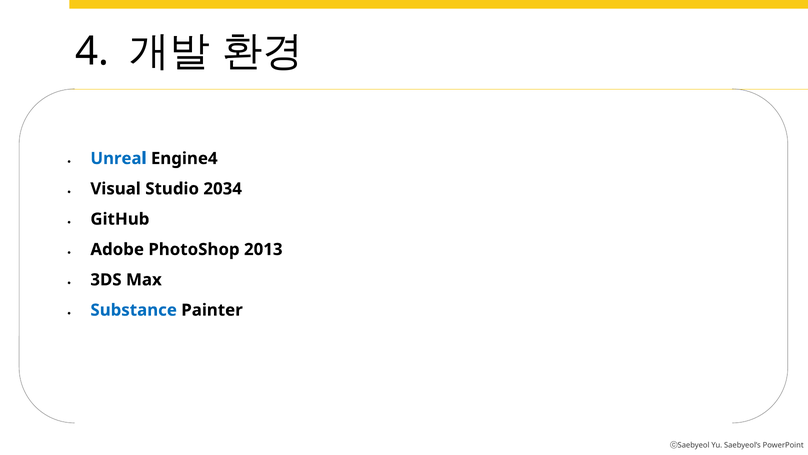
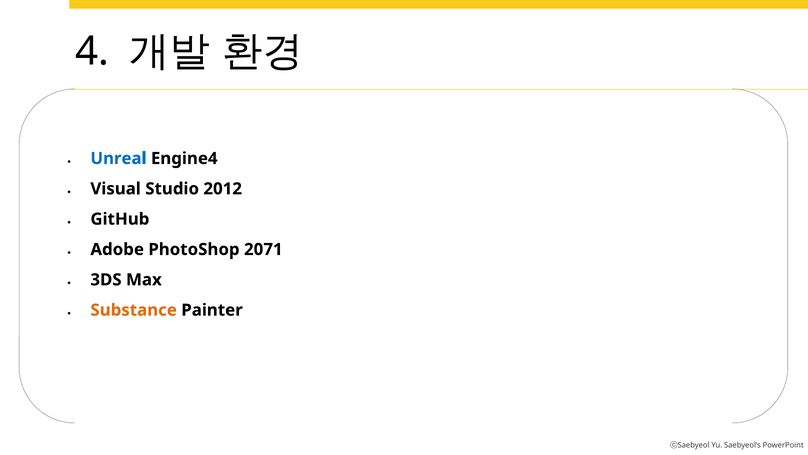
2034: 2034 -> 2012
2013: 2013 -> 2071
Substance colour: blue -> orange
